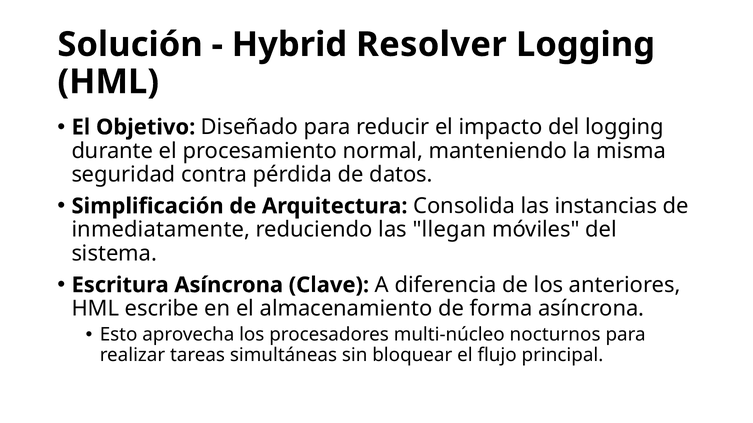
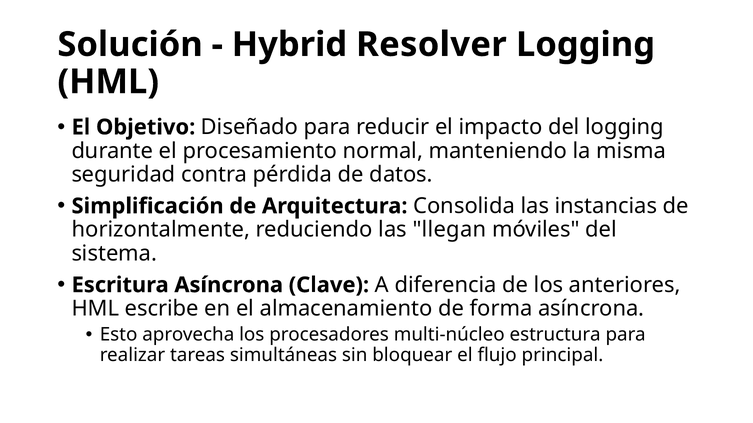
inmediatamente: inmediatamente -> horizontalmente
nocturnos: nocturnos -> estructura
